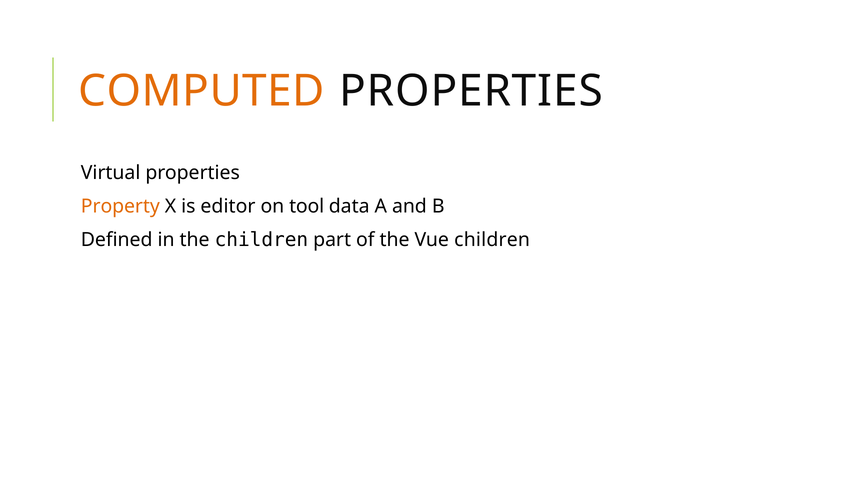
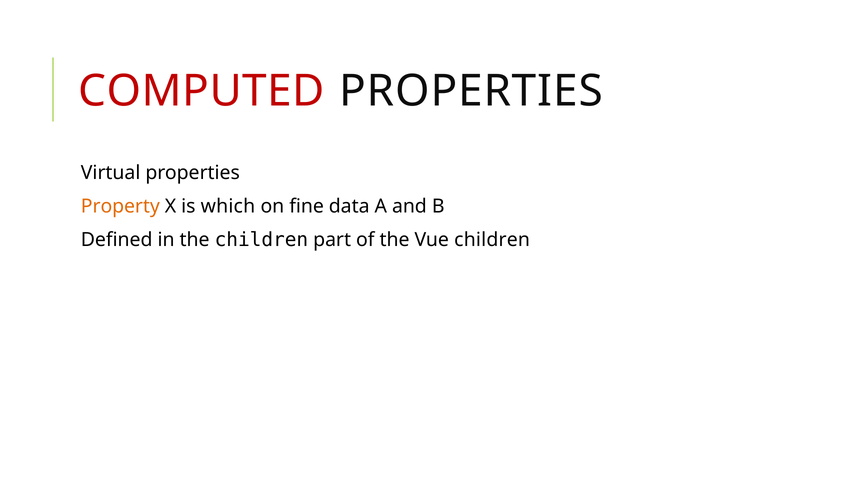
COMPUTED colour: orange -> red
editor: editor -> which
tool: tool -> fine
